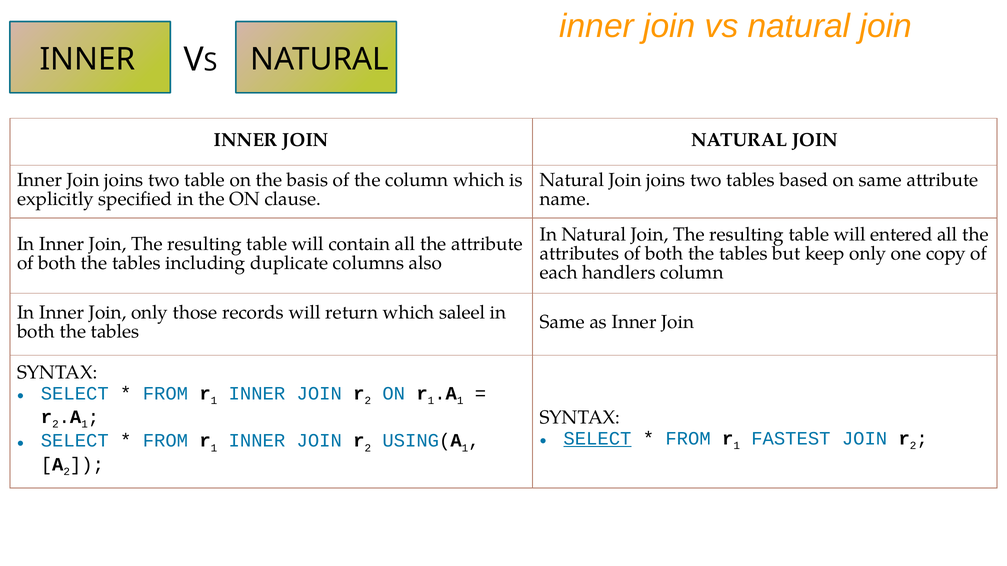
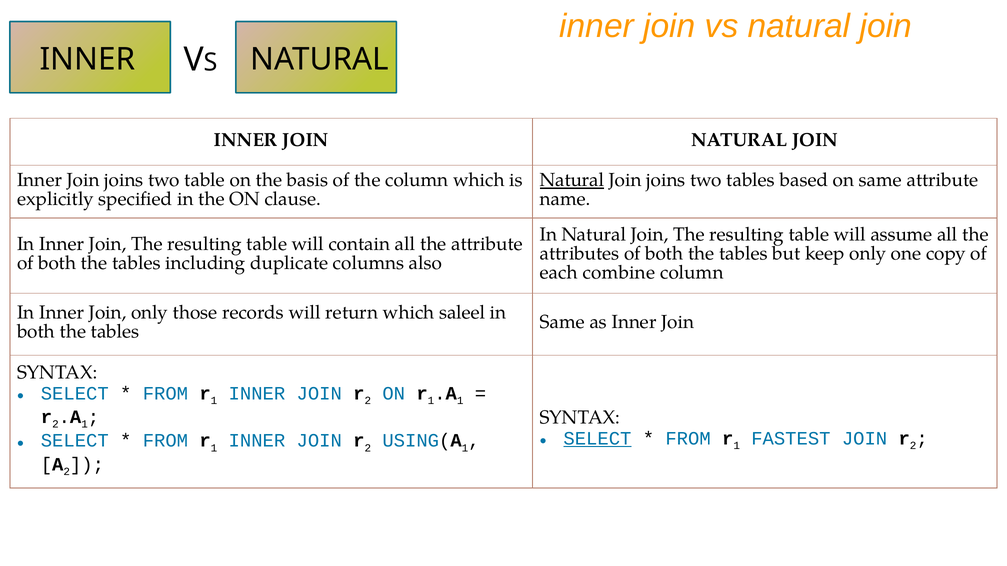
Natural at (572, 180) underline: none -> present
entered: entered -> assume
handlers: handlers -> combine
